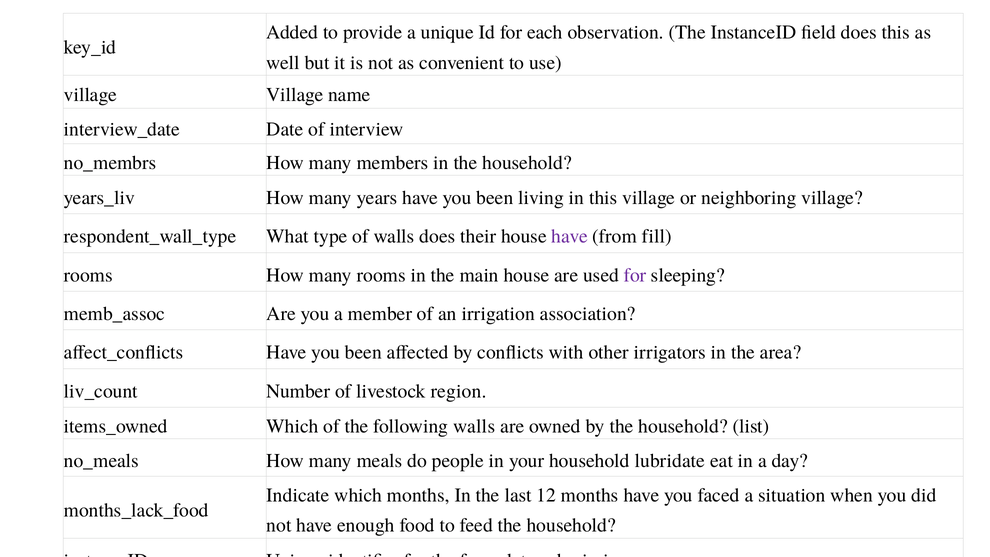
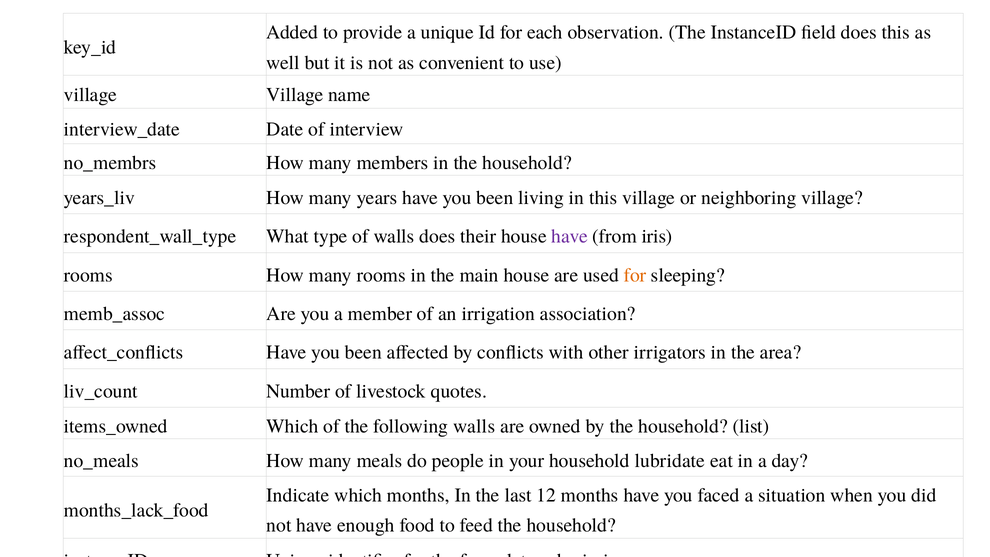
fill: fill -> iris
for at (635, 275) colour: purple -> orange
region: region -> quotes
